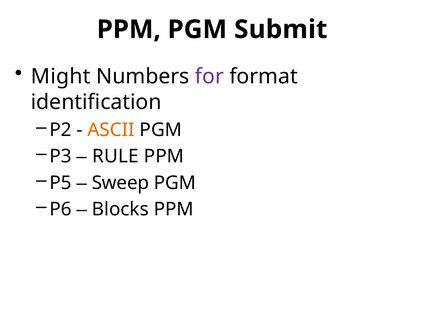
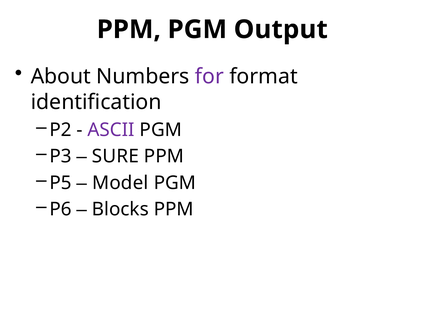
Submit: Submit -> Output
Might: Might -> About
ASCII colour: orange -> purple
RULE: RULE -> SURE
Sweep: Sweep -> Model
